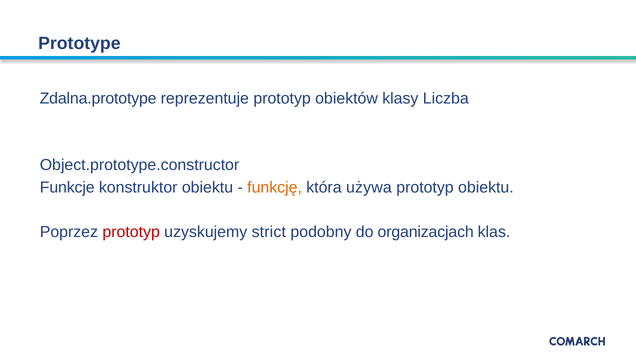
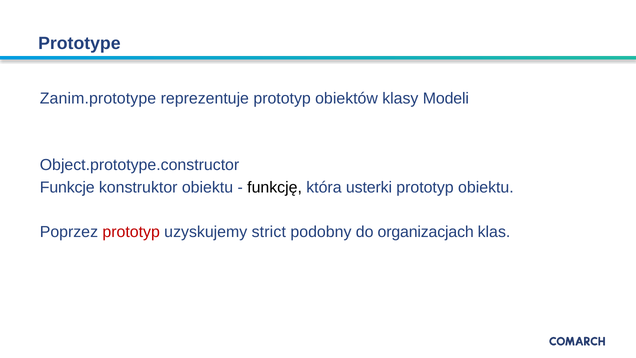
Zdalna.prototype: Zdalna.prototype -> Zanim.prototype
Liczba: Liczba -> Modeli
funkcję colour: orange -> black
używa: używa -> usterki
